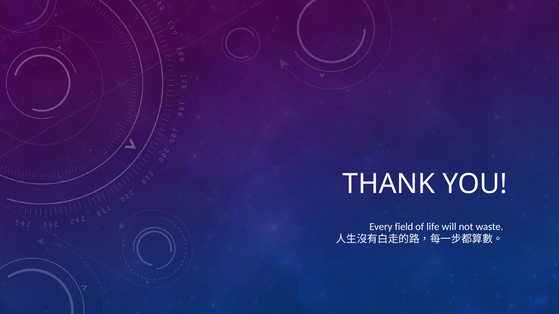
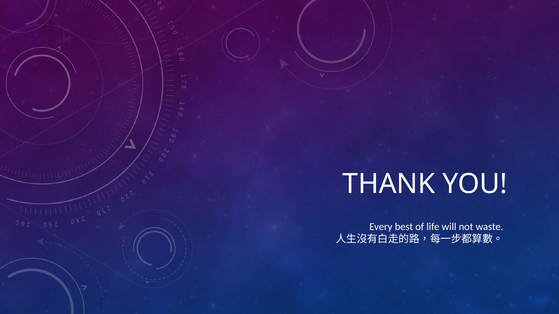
field: field -> best
